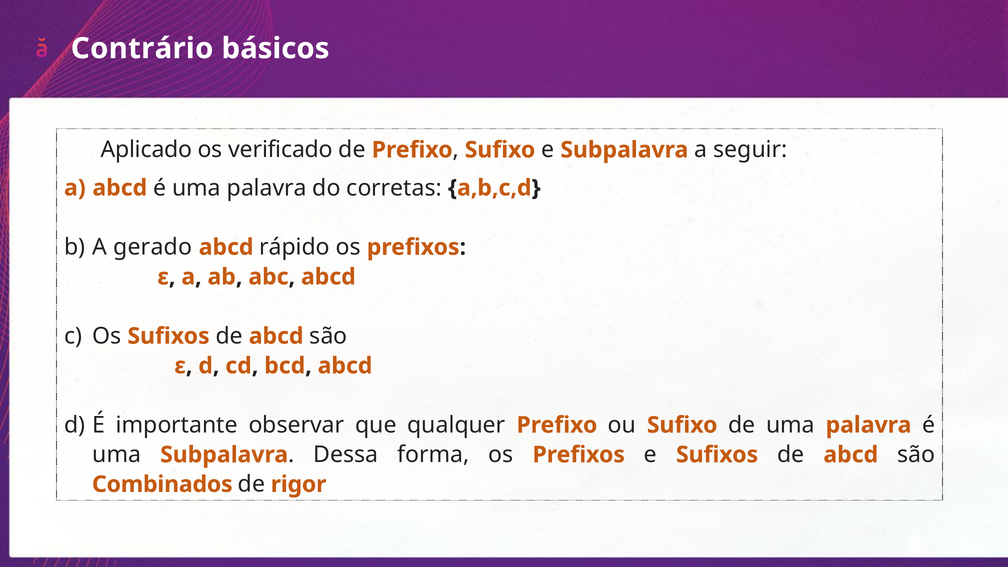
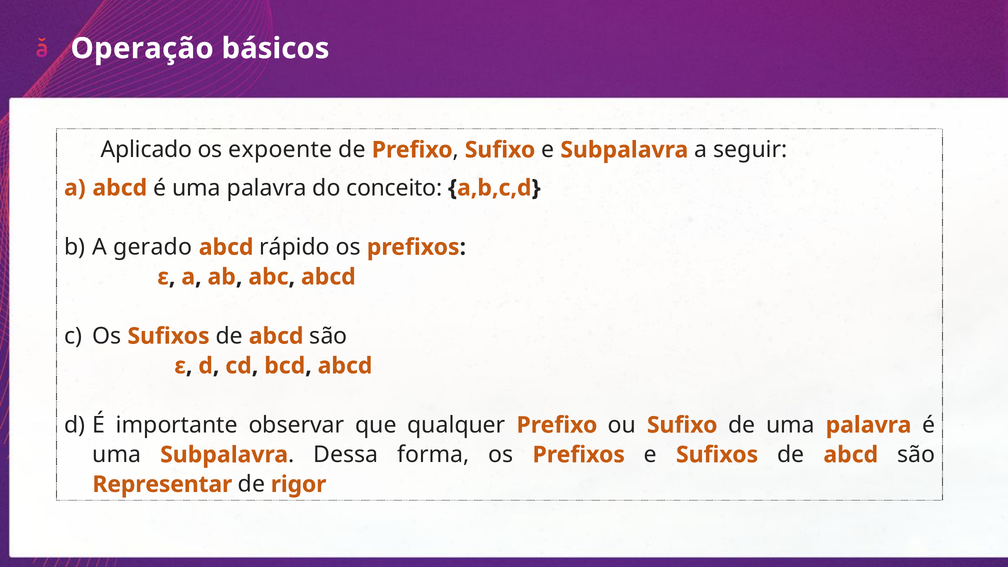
Contrário: Contrário -> Operação
verificado: verificado -> expoente
corretas: corretas -> conceito
Combinados: Combinados -> Representar
